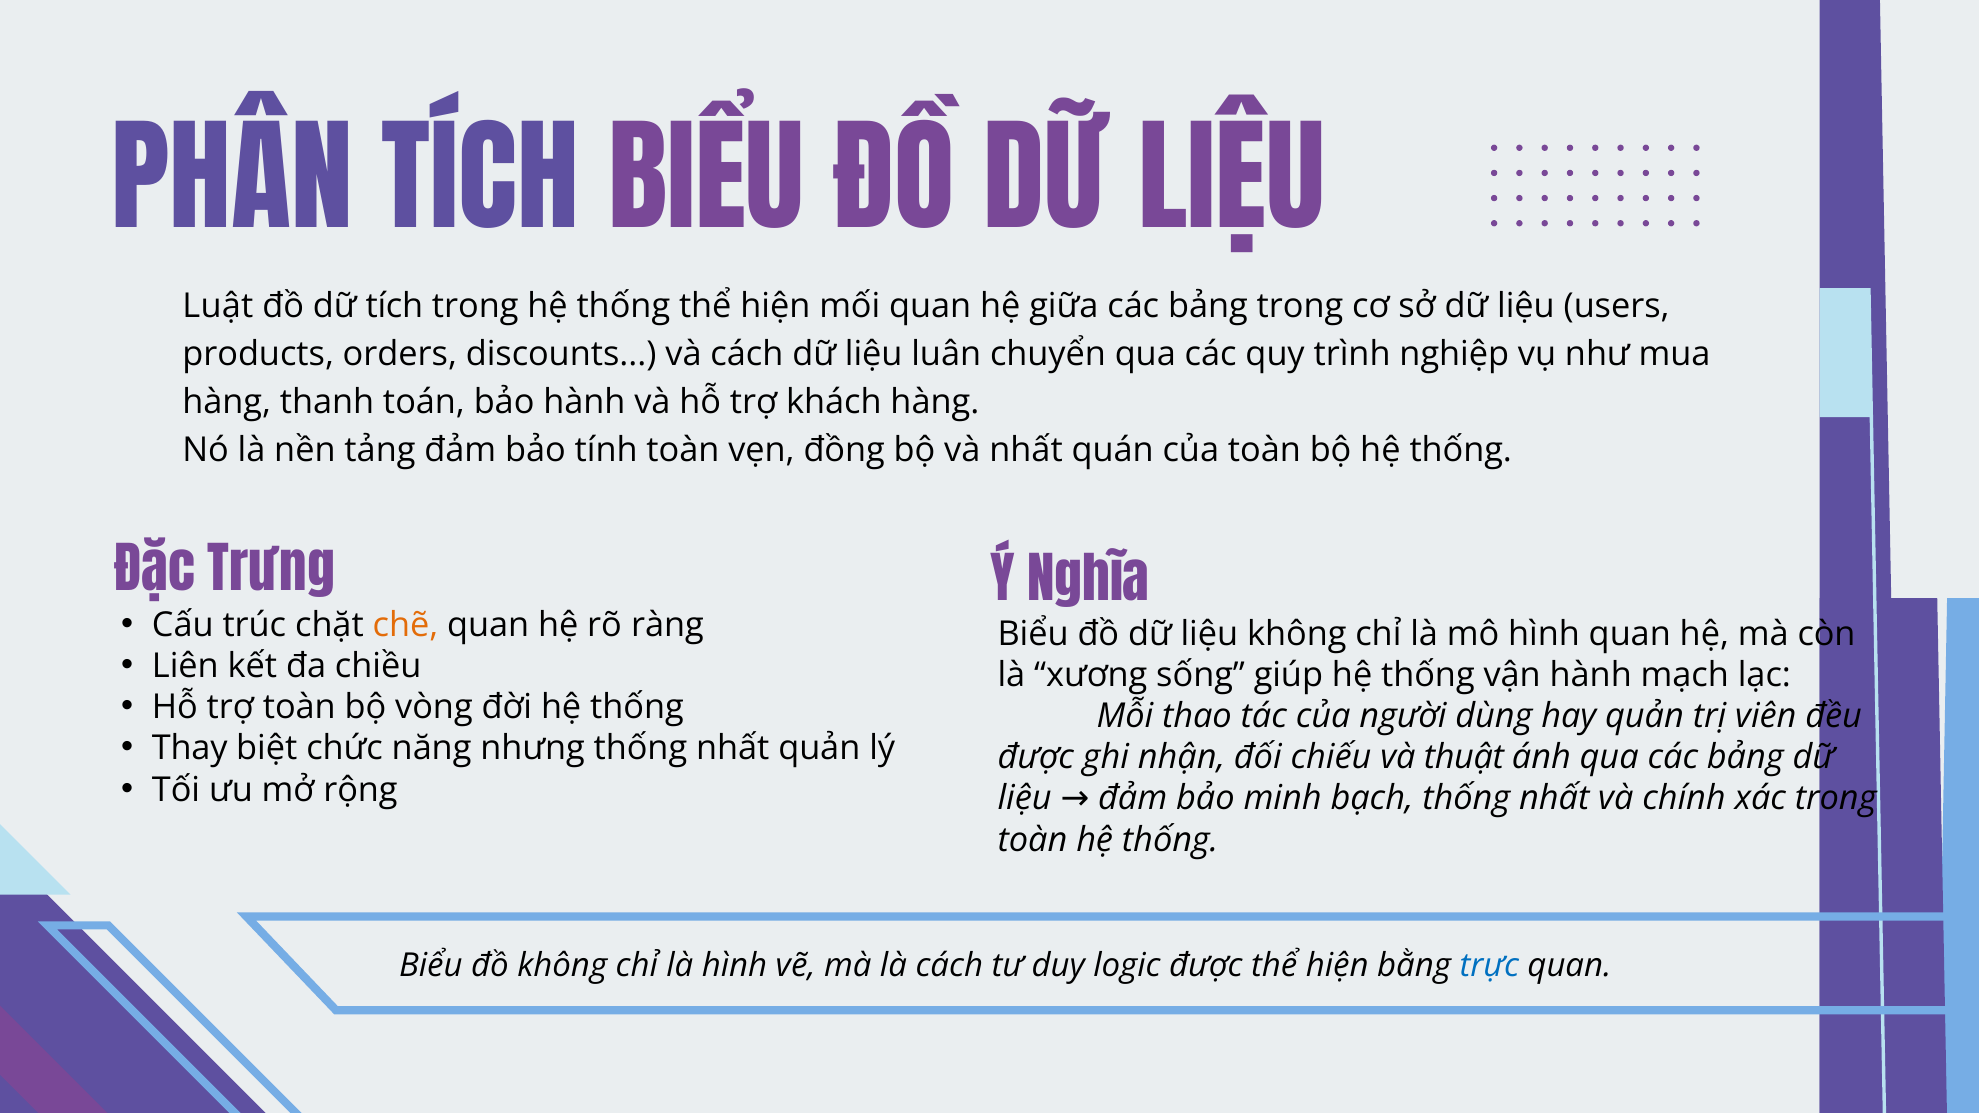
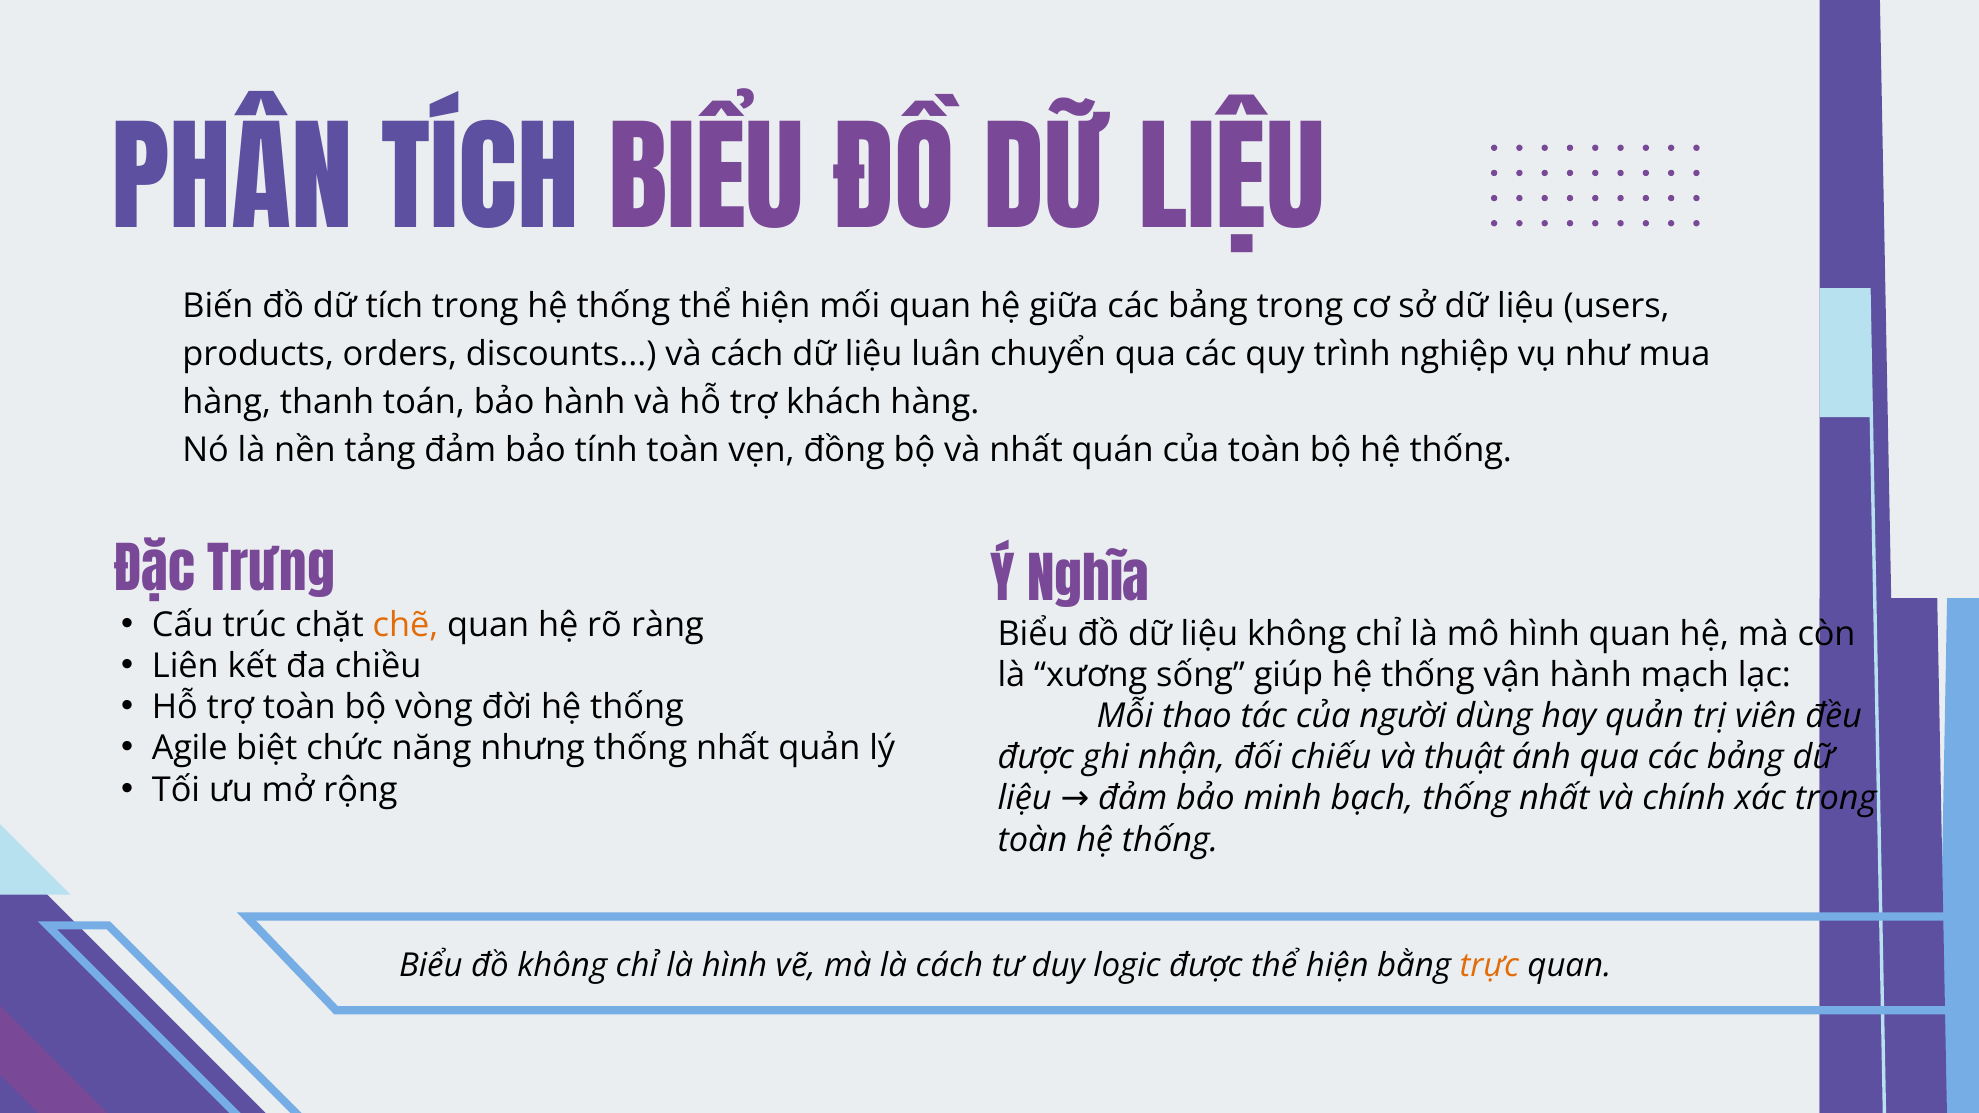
Luật: Luật -> Biến
Thay: Thay -> Agile
trực colour: blue -> orange
